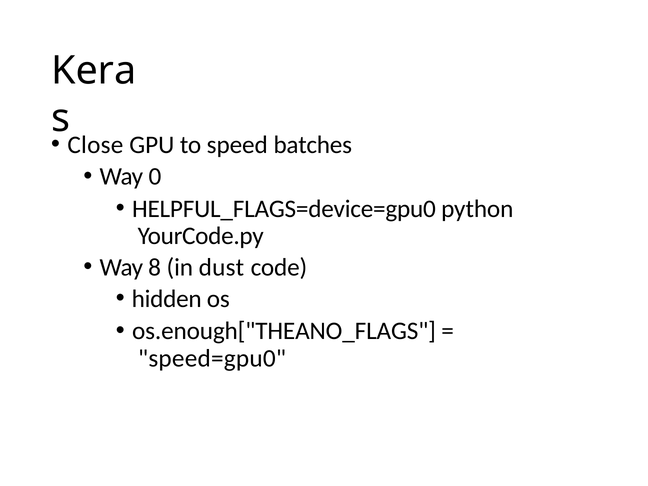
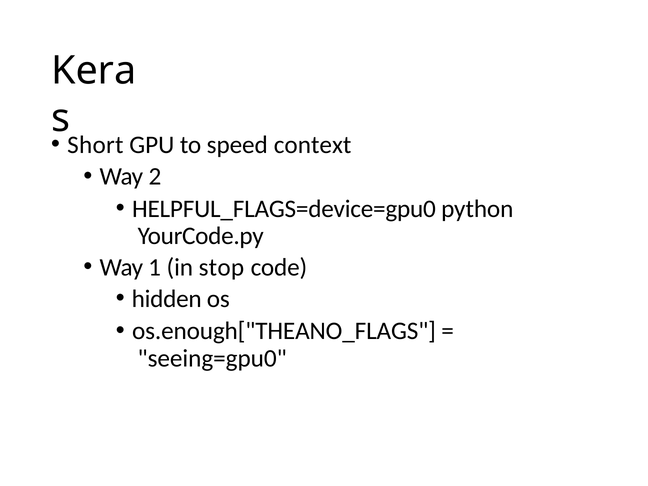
Close: Close -> Short
batches: batches -> context
0: 0 -> 2
8: 8 -> 1
dust: dust -> stop
speed=gpu0: speed=gpu0 -> seeing=gpu0
